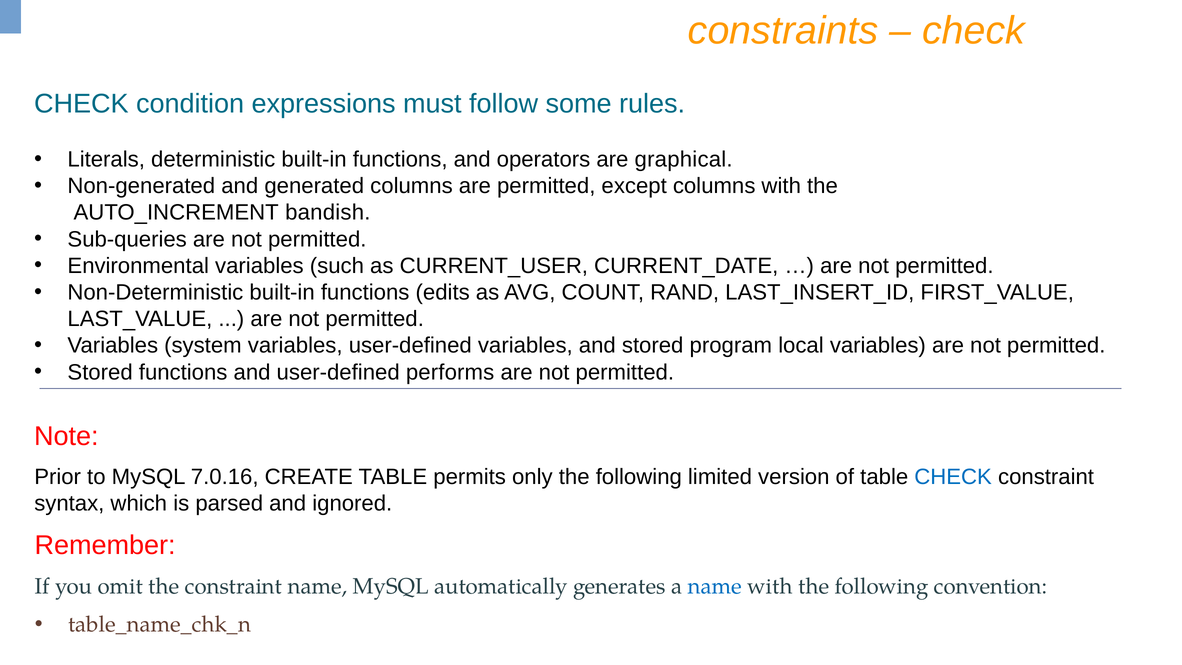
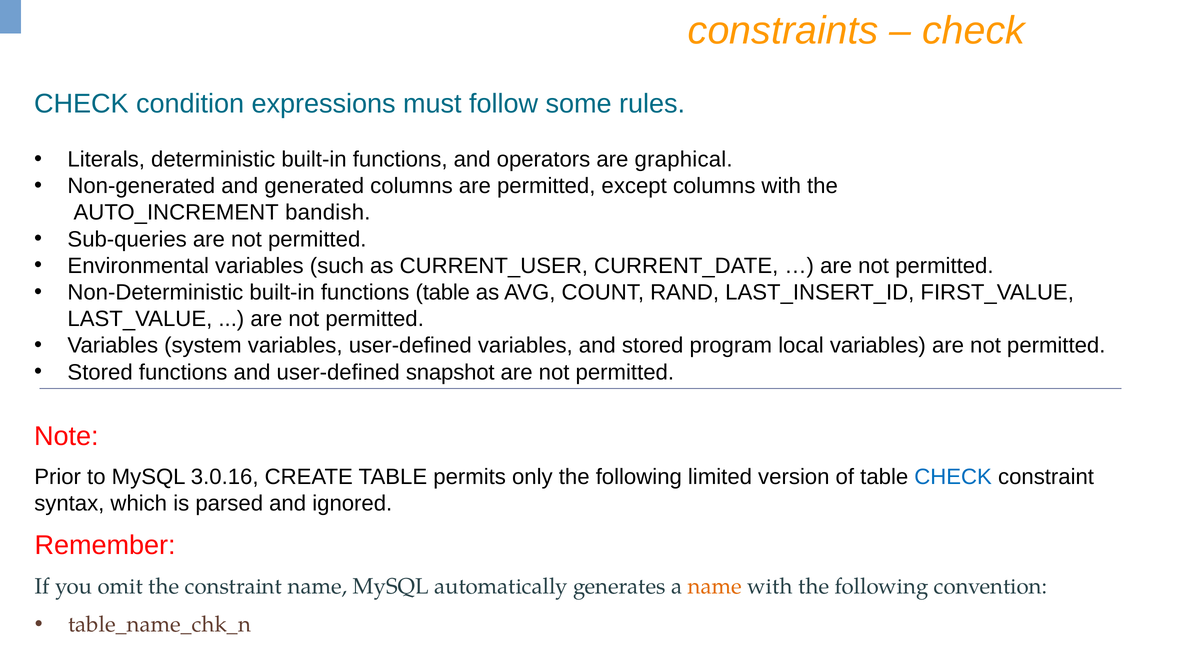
functions edits: edits -> table
performs: performs -> snapshot
7.0.16: 7.0.16 -> 3.0.16
name at (715, 586) colour: blue -> orange
